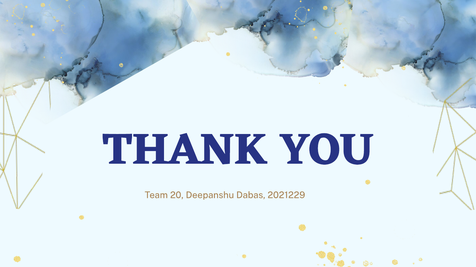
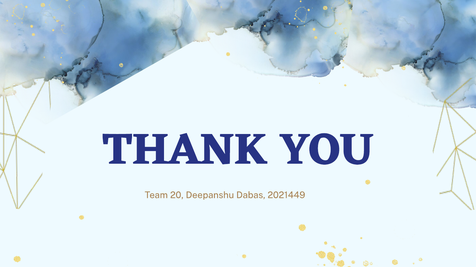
2021229: 2021229 -> 2021449
